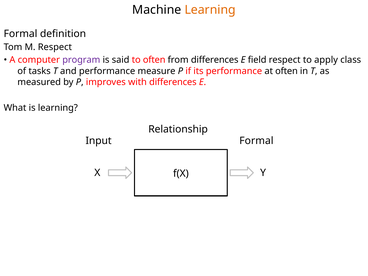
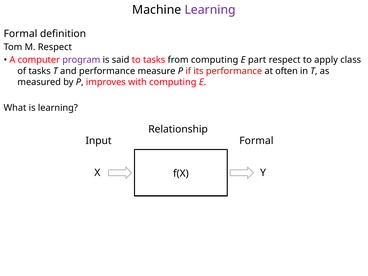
Learning at (210, 10) colour: orange -> purple
to often: often -> tasks
from differences: differences -> computing
field: field -> part
with differences: differences -> computing
